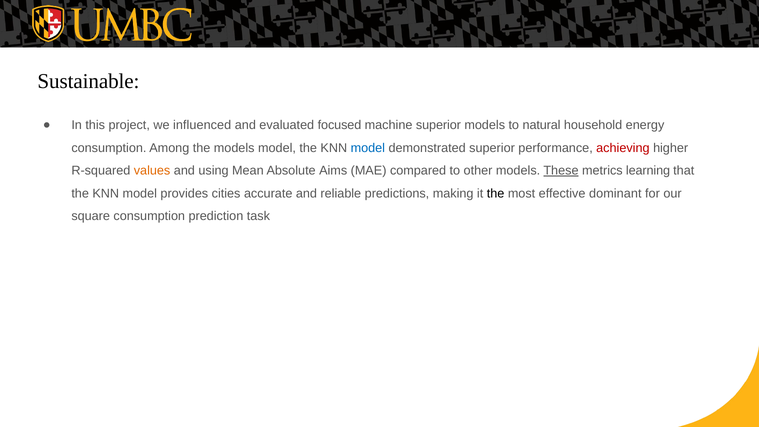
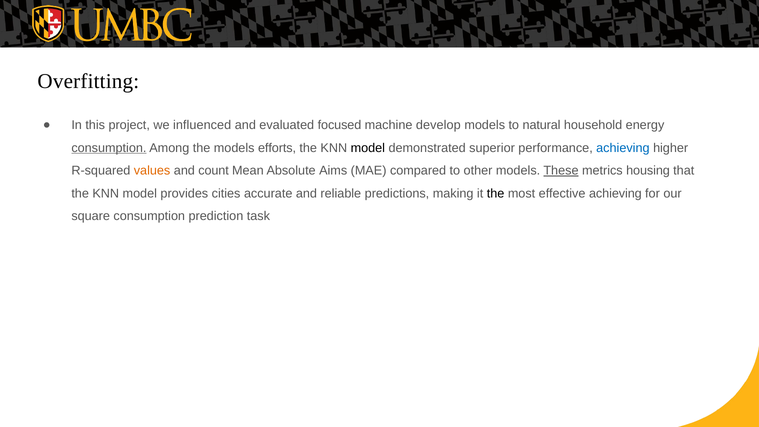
Sustainable: Sustainable -> Overfitting
machine superior: superior -> develop
consumption at (109, 148) underline: none -> present
models model: model -> efforts
model at (368, 148) colour: blue -> black
achieving at (623, 148) colour: red -> blue
using: using -> count
learning: learning -> housing
effective dominant: dominant -> achieving
